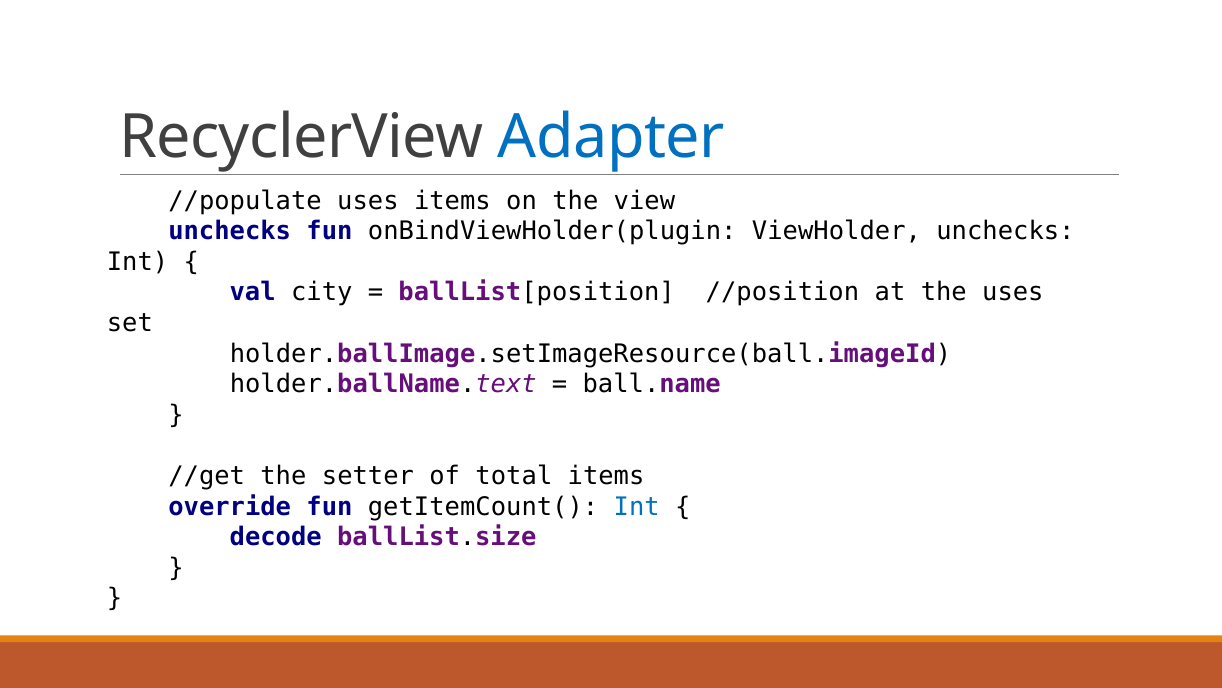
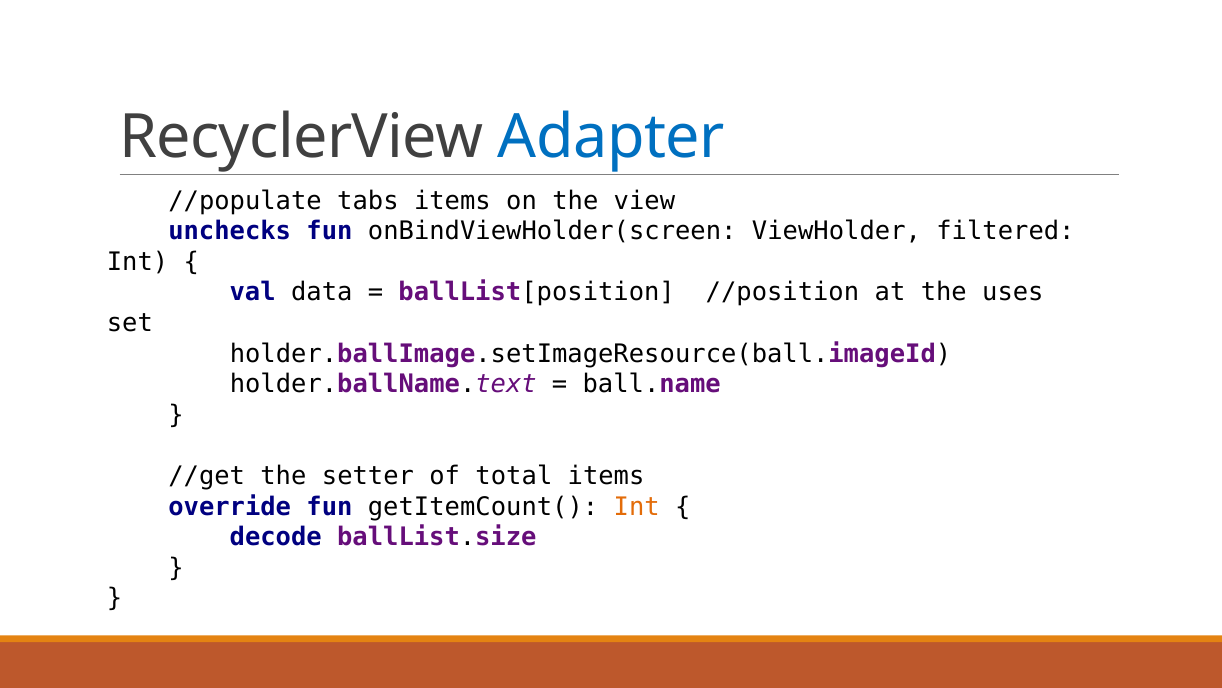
//populate uses: uses -> tabs
onBindViewHolder(plugin: onBindViewHolder(plugin -> onBindViewHolder(screen
ViewHolder unchecks: unchecks -> filtered
city: city -> data
Int at (637, 506) colour: blue -> orange
